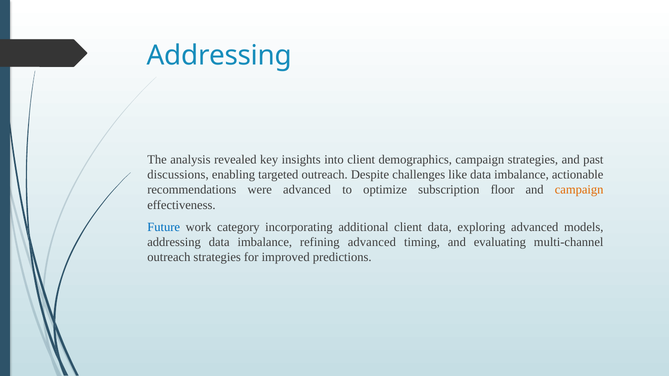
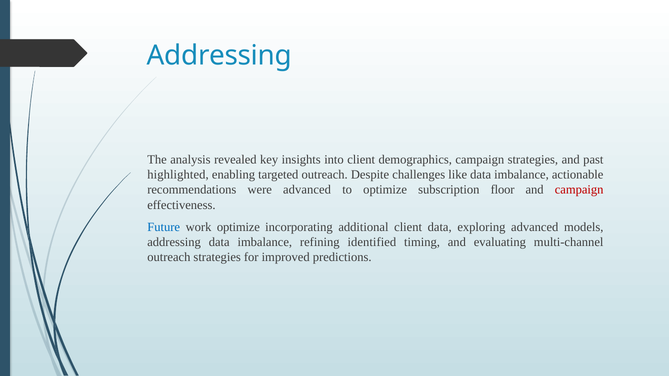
discussions: discussions -> highlighted
campaign at (579, 190) colour: orange -> red
work category: category -> optimize
refining advanced: advanced -> identified
